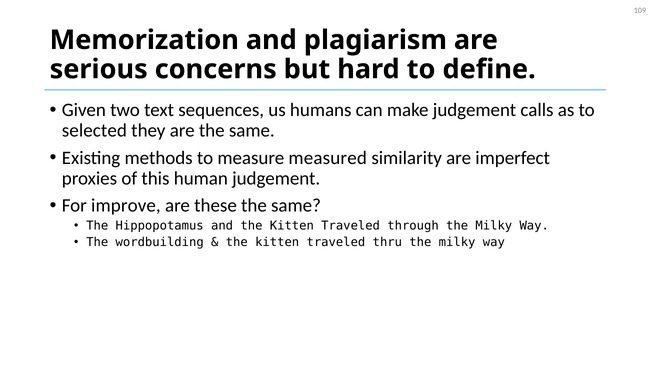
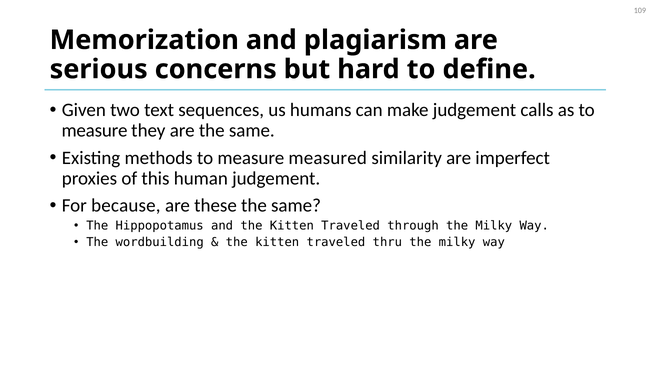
selected at (94, 131): selected -> measure
improve: improve -> because
